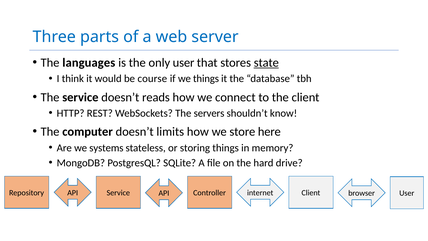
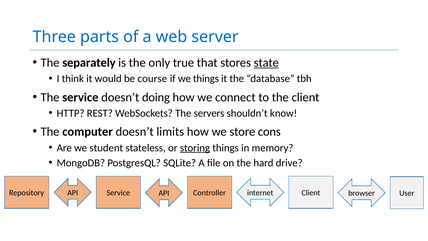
languages: languages -> separately
only user: user -> true
reads: reads -> doing
here: here -> cons
systems: systems -> student
storing underline: none -> present
